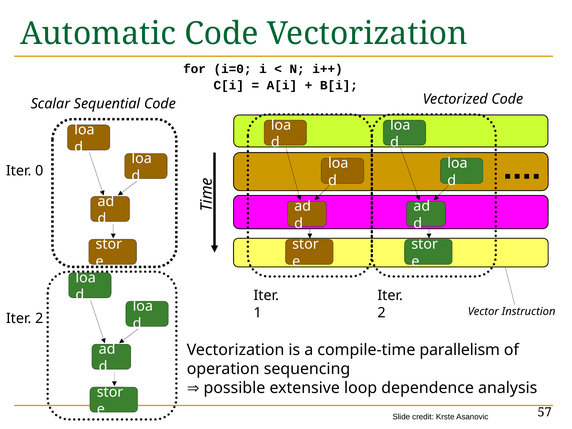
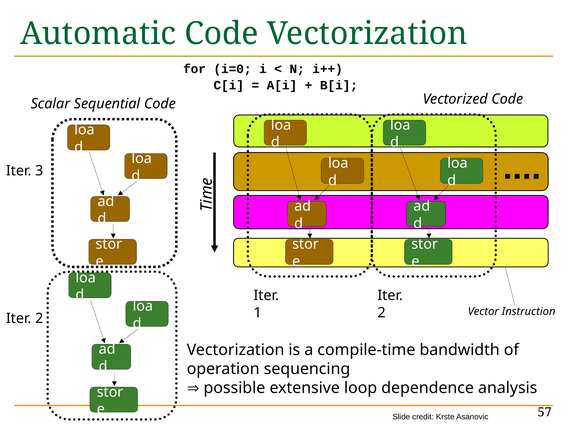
0: 0 -> 3
parallelism: parallelism -> bandwidth
